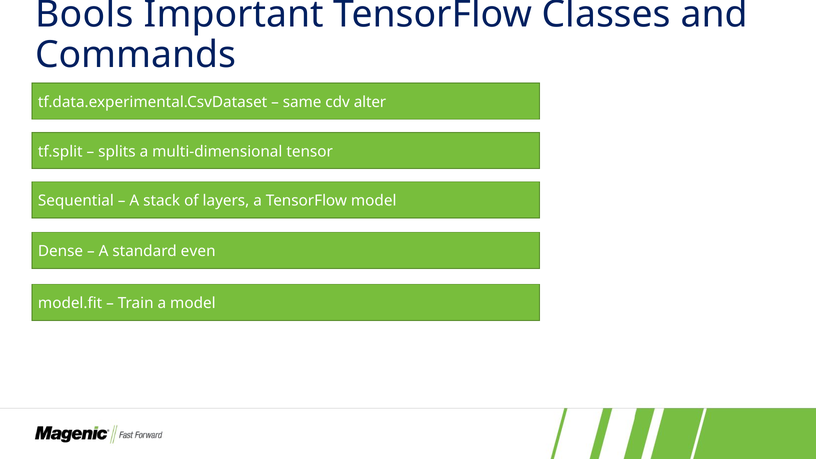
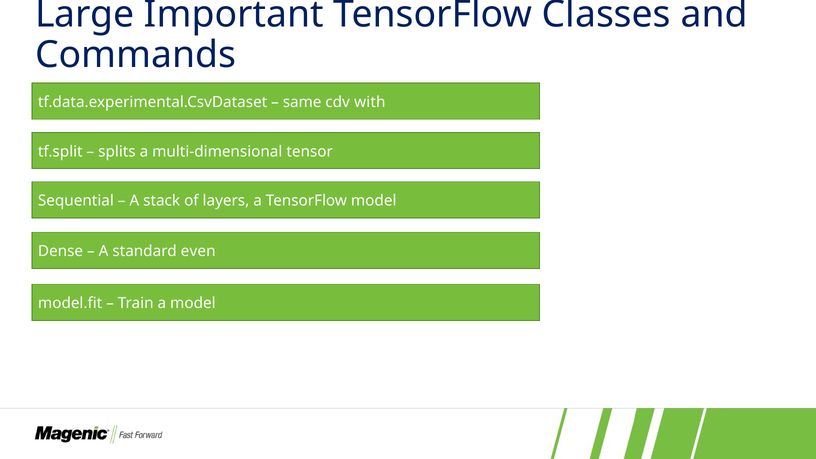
Bools: Bools -> Large
alter: alter -> with
